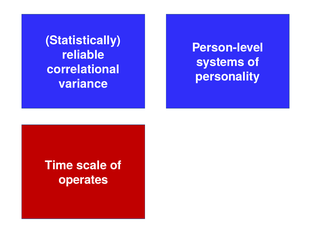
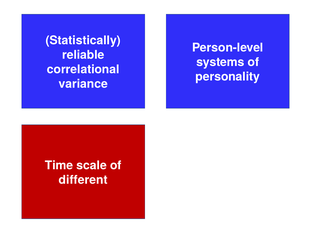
operates: operates -> different
